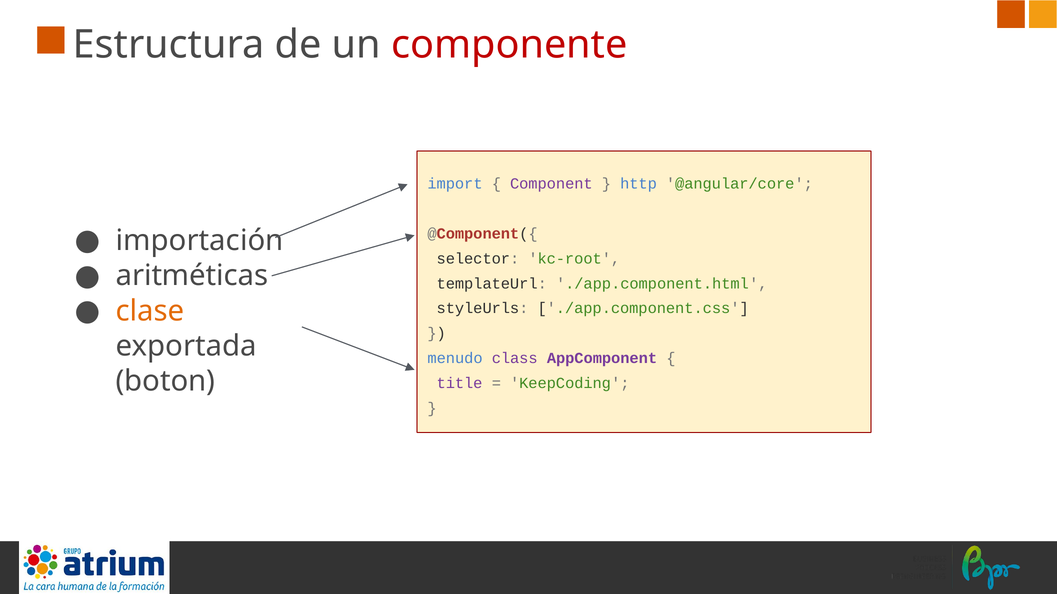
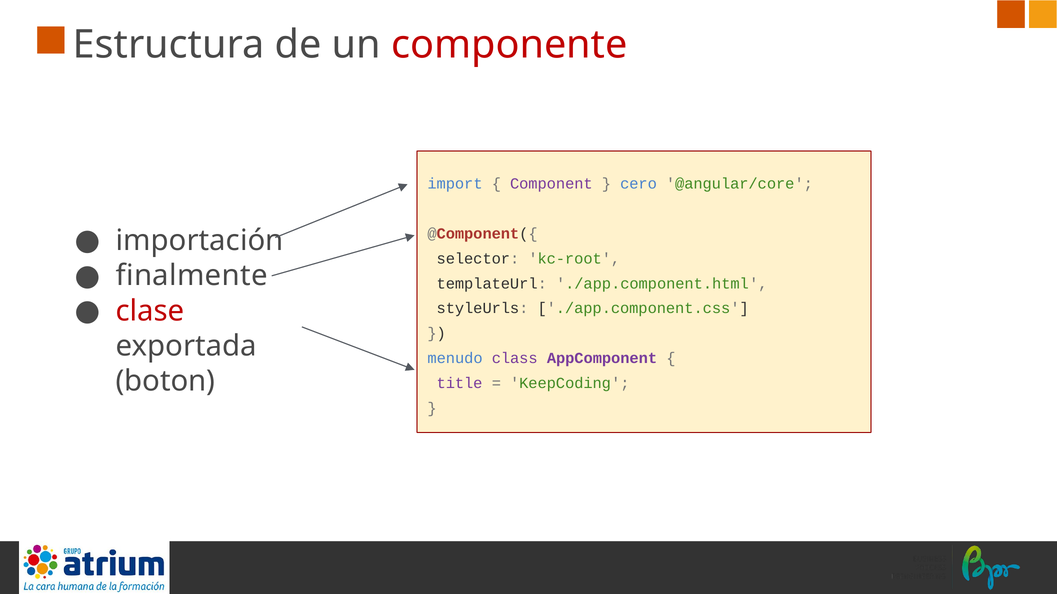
http: http -> cero
aritméticas: aritméticas -> finalmente
clase colour: orange -> red
